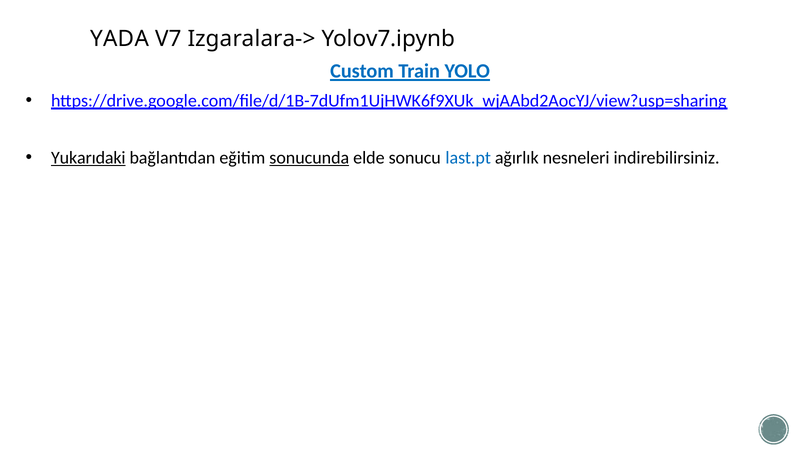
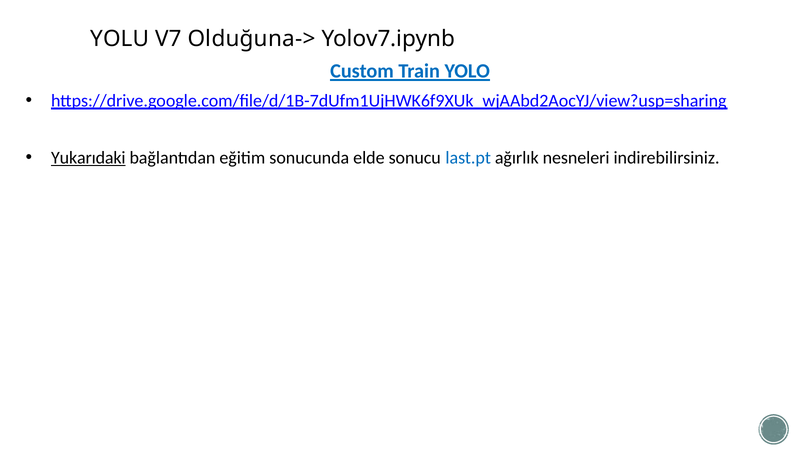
YADA: YADA -> YOLU
Izgaralara->: Izgaralara-> -> Olduğuna->
sonucunda underline: present -> none
